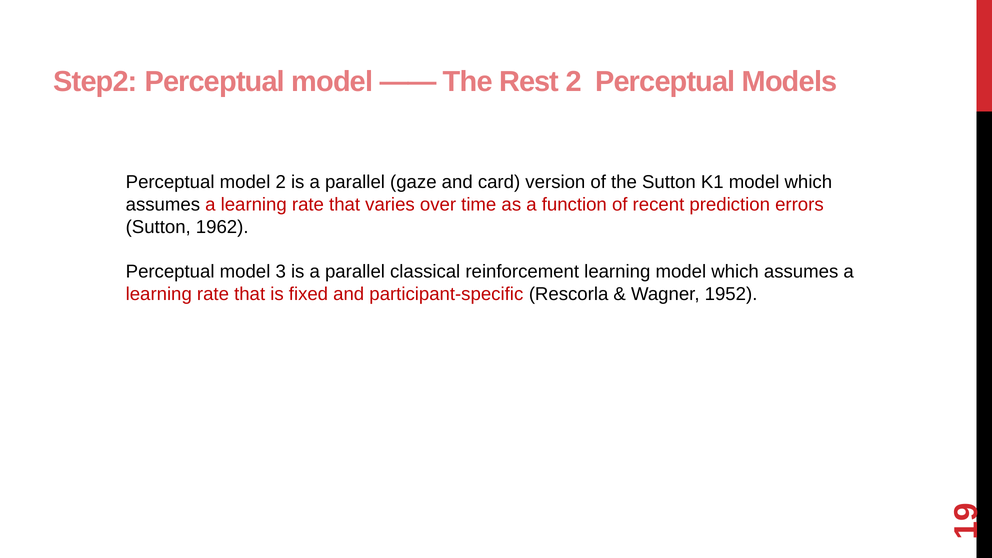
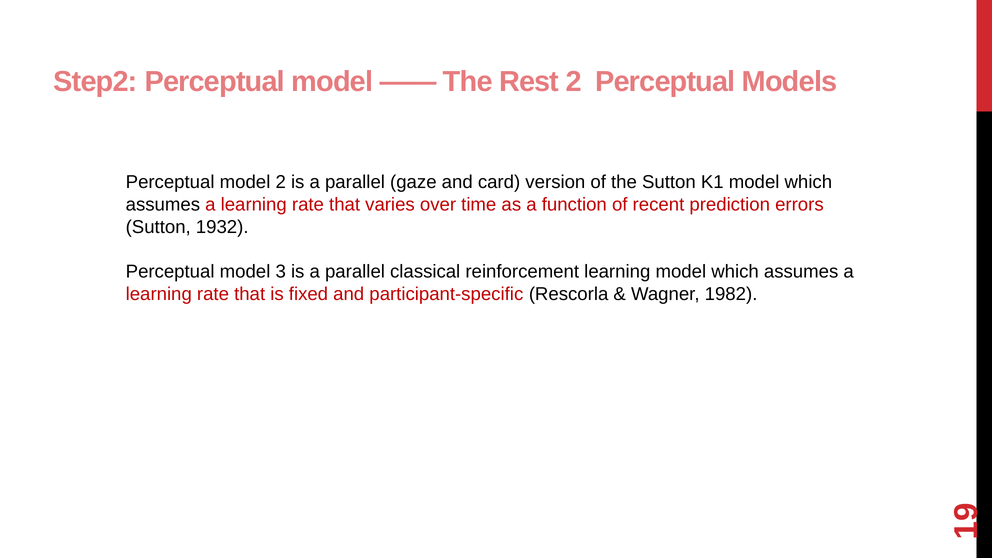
1962: 1962 -> 1932
1952: 1952 -> 1982
